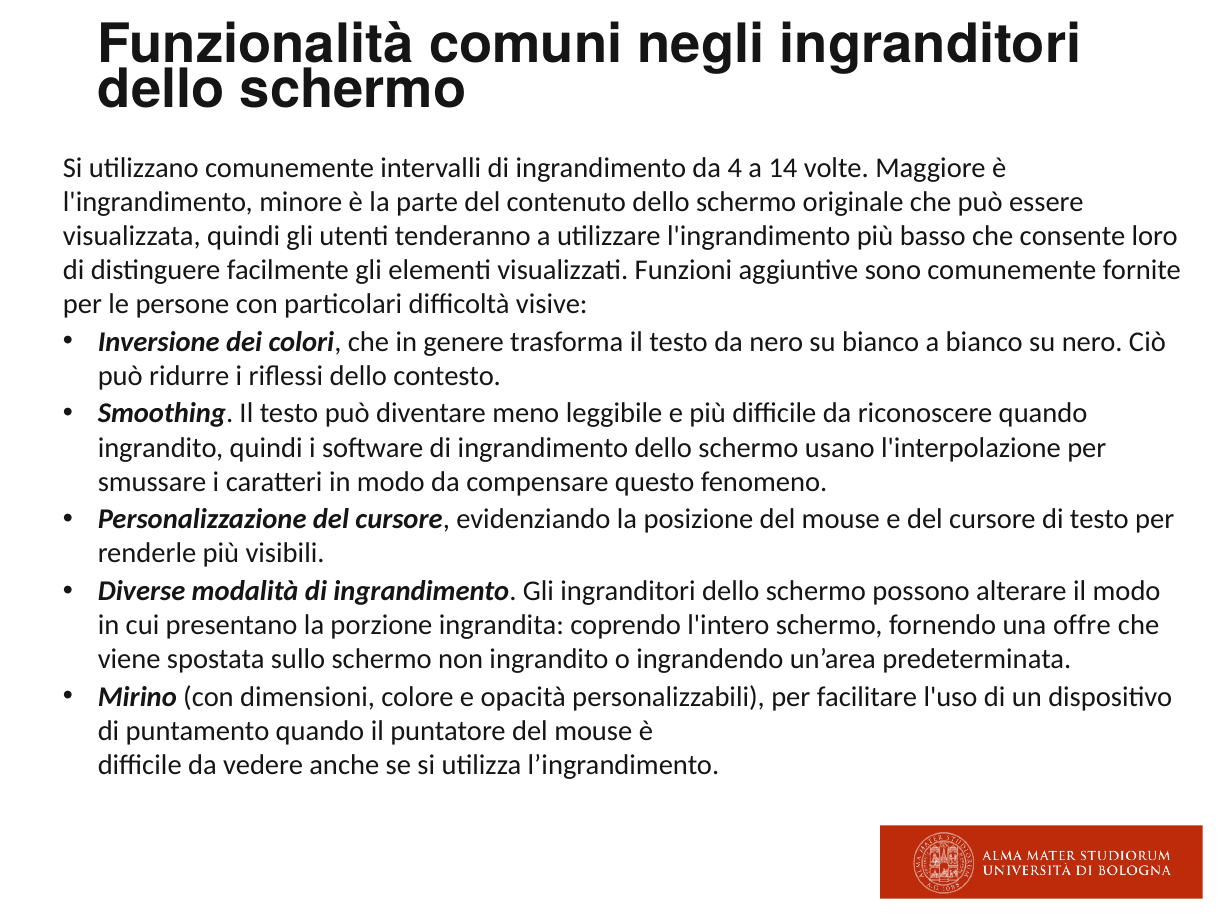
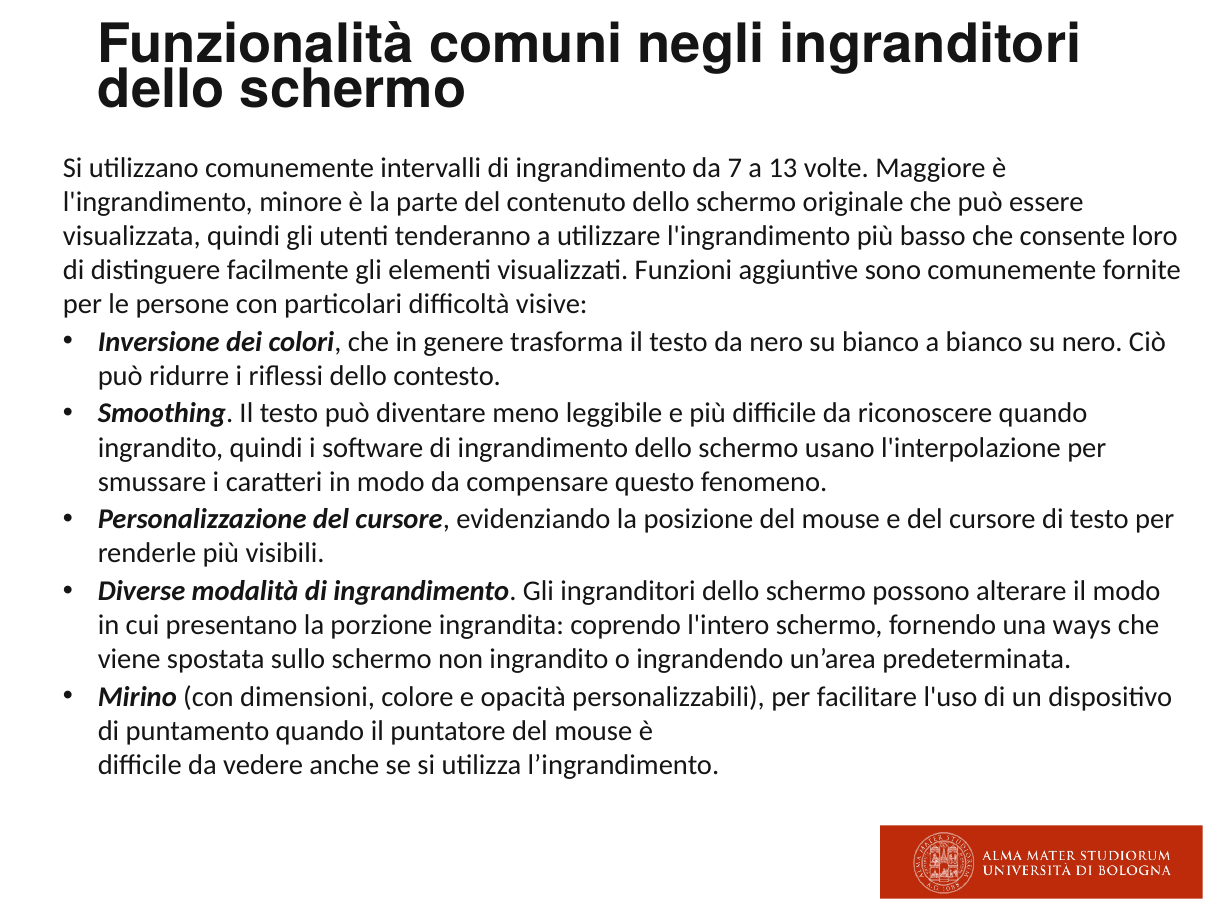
4: 4 -> 7
14: 14 -> 13
offre: offre -> ways
